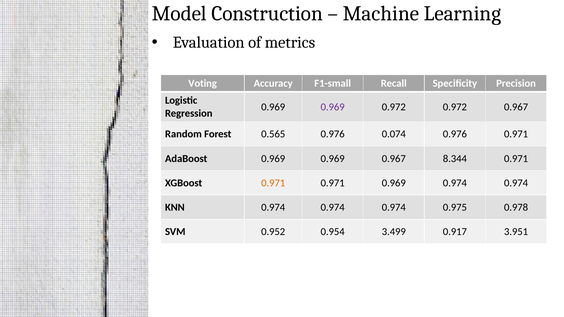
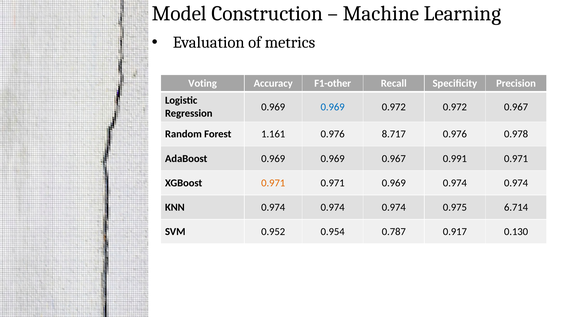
F1-small: F1-small -> F1-other
0.969 at (333, 107) colour: purple -> blue
0.565: 0.565 -> 1.161
0.074: 0.074 -> 8.717
0.976 0.971: 0.971 -> 0.978
8.344: 8.344 -> 0.991
0.978: 0.978 -> 6.714
3.499: 3.499 -> 0.787
3.951: 3.951 -> 0.130
